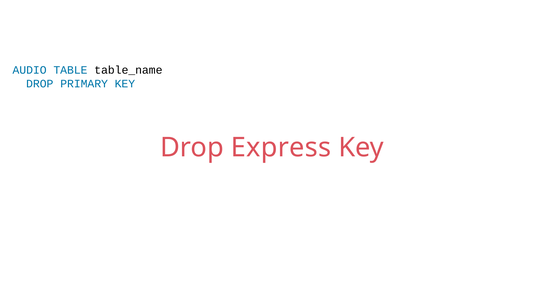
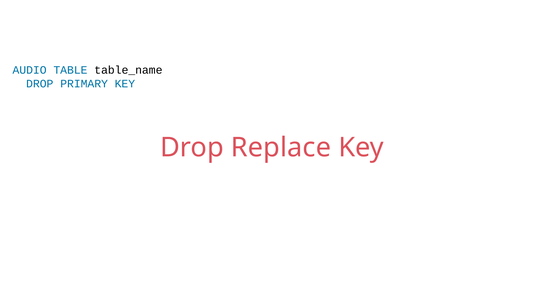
Express: Express -> Replace
